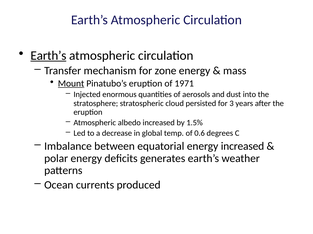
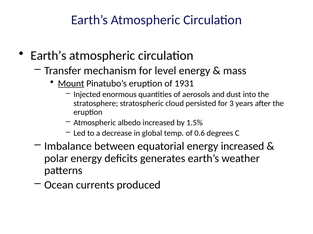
Earth’s at (48, 56) underline: present -> none
zone: zone -> level
1971: 1971 -> 1931
